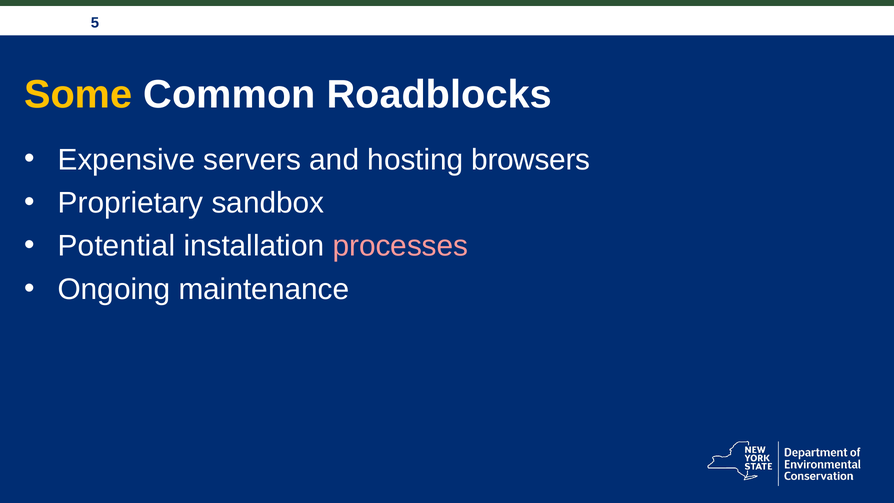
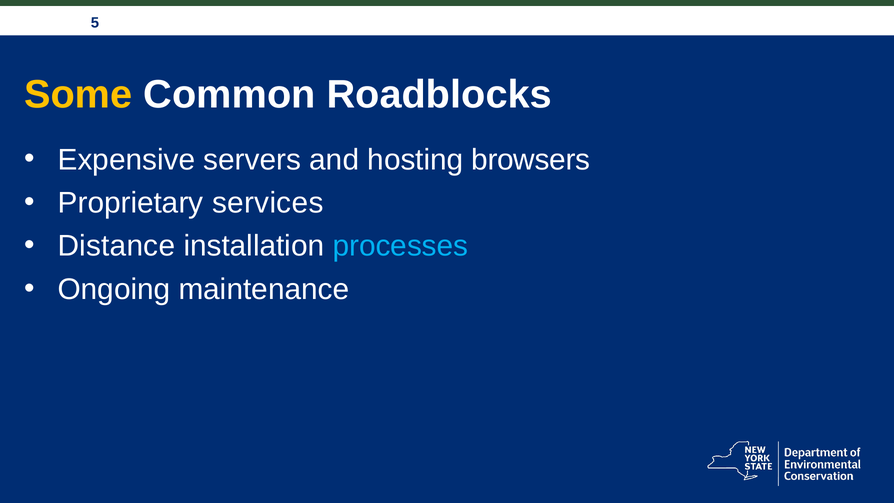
sandbox: sandbox -> services
Potential: Potential -> Distance
processes colour: pink -> light blue
